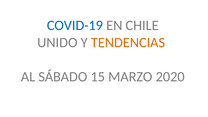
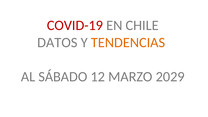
COVID-19 colour: blue -> red
UNIDO: UNIDO -> DATOS
15: 15 -> 12
2020: 2020 -> 2029
